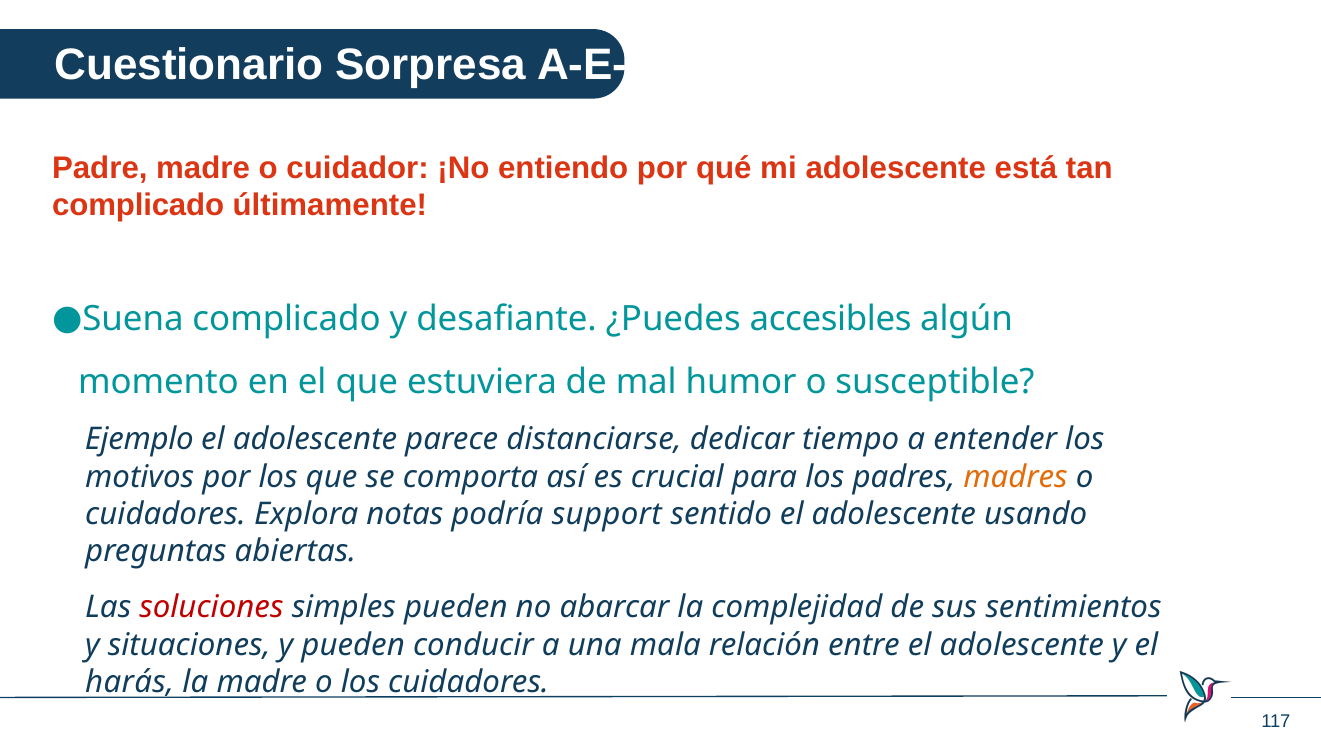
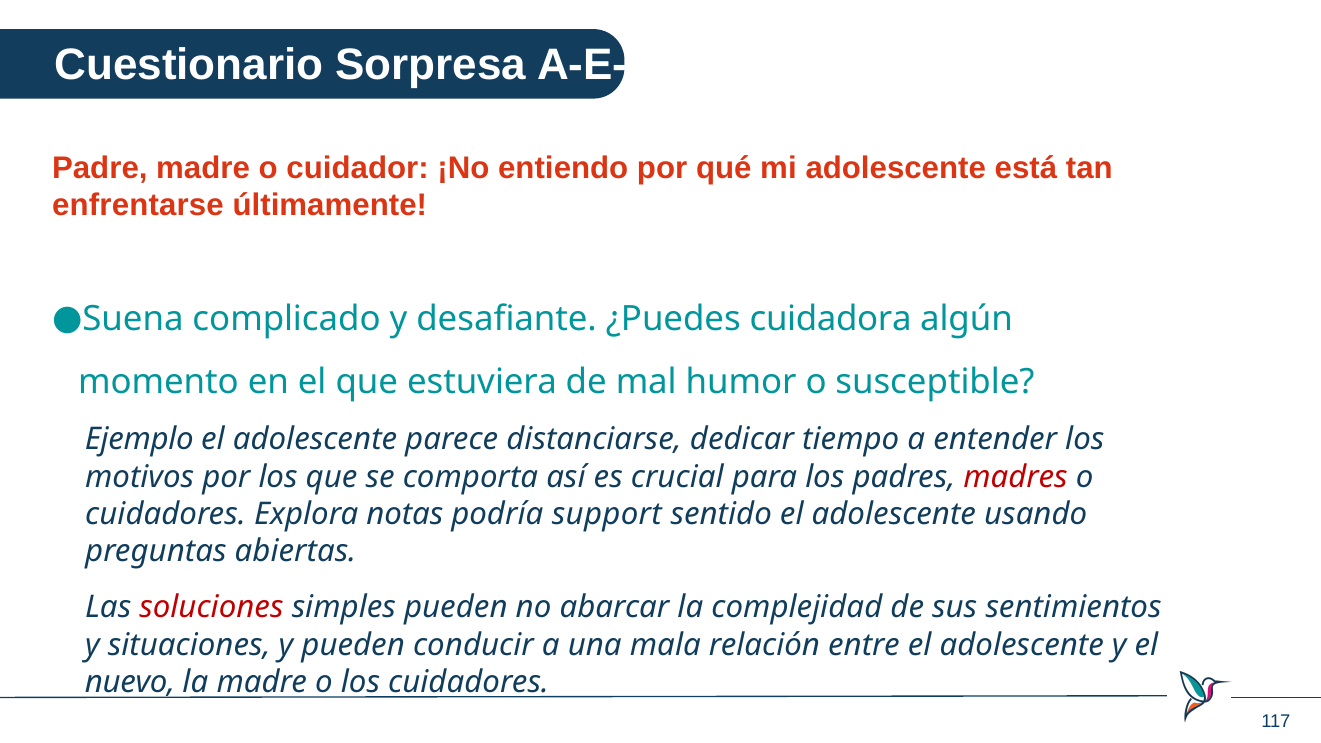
complicado at (138, 205): complicado -> enfrentarse
accesibles: accesibles -> cuidadora
madres colour: orange -> red
harás: harás -> nuevo
